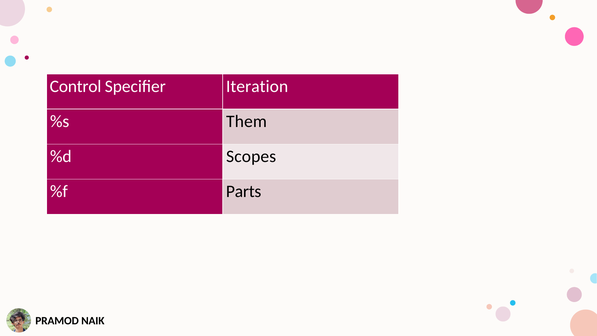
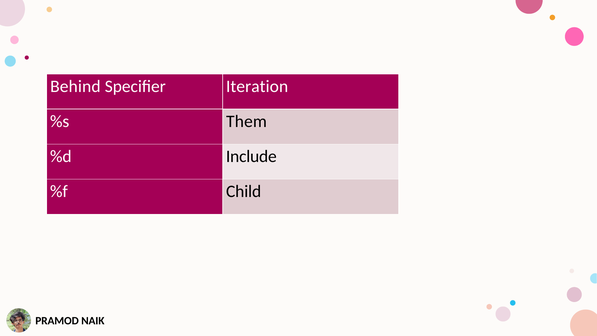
Control: Control -> Behind
Scopes: Scopes -> Include
Parts: Parts -> Child
